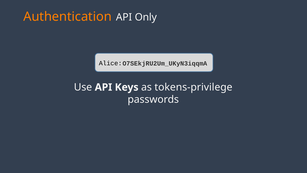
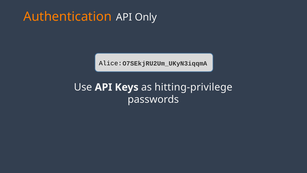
tokens-privilege: tokens-privilege -> hitting-privilege
